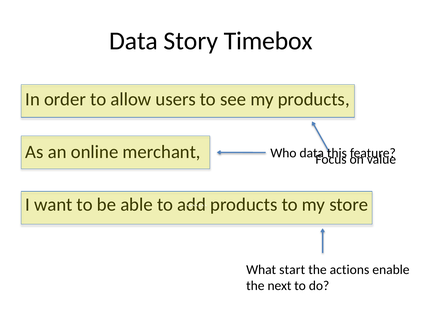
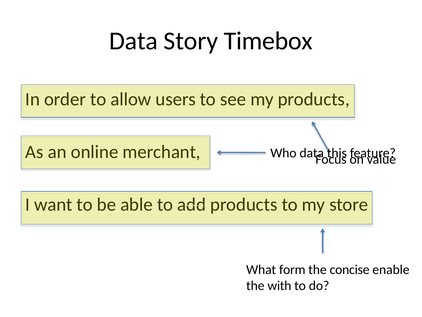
start: start -> form
actions: actions -> concise
next: next -> with
